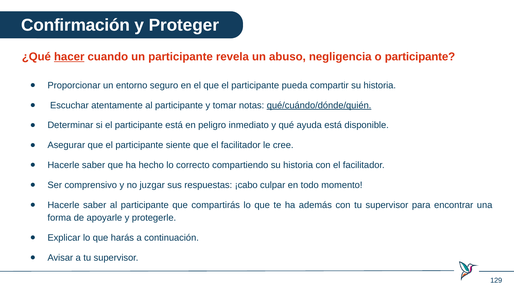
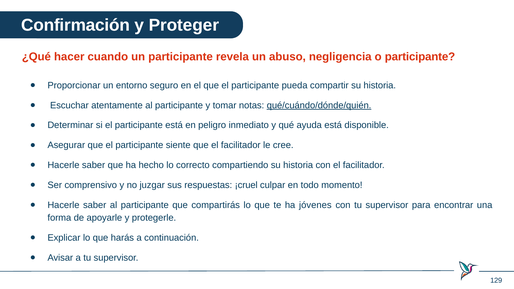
hacer underline: present -> none
¡cabo: ¡cabo -> ¡cruel
además: además -> jóvenes
